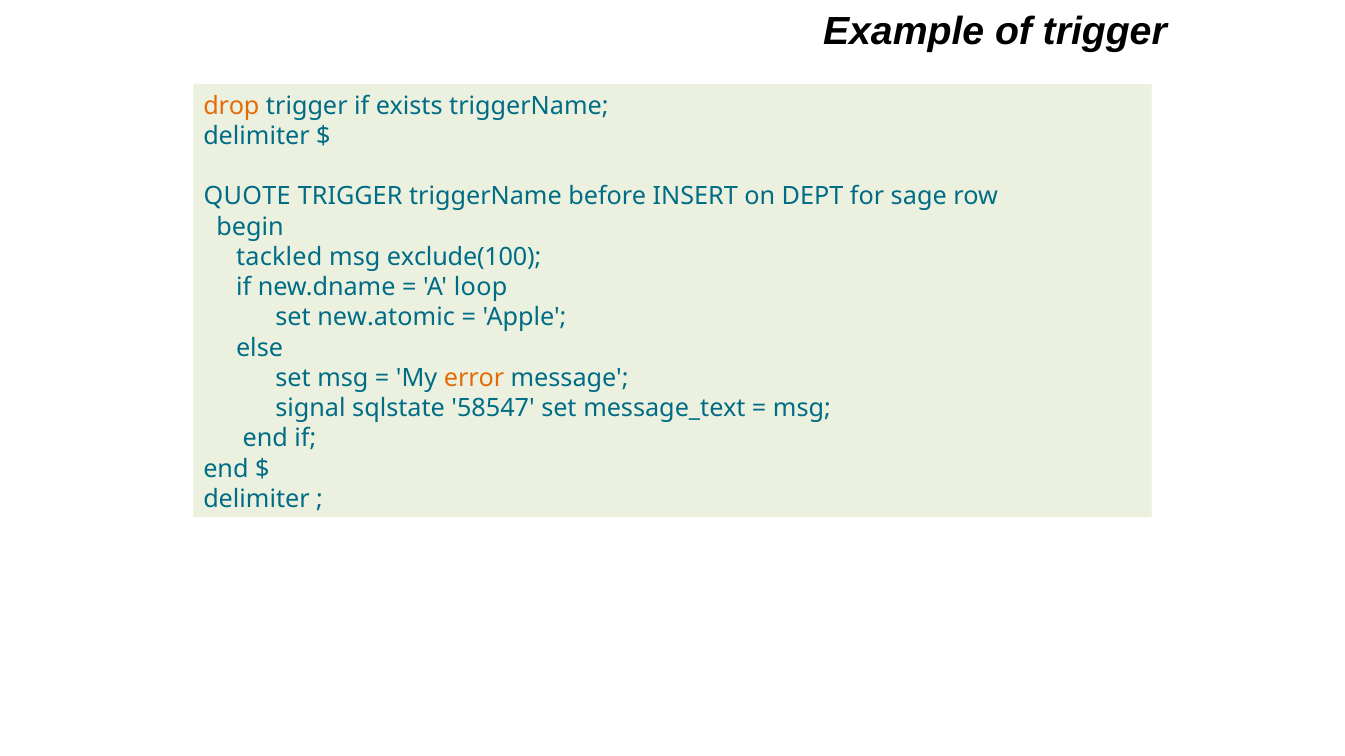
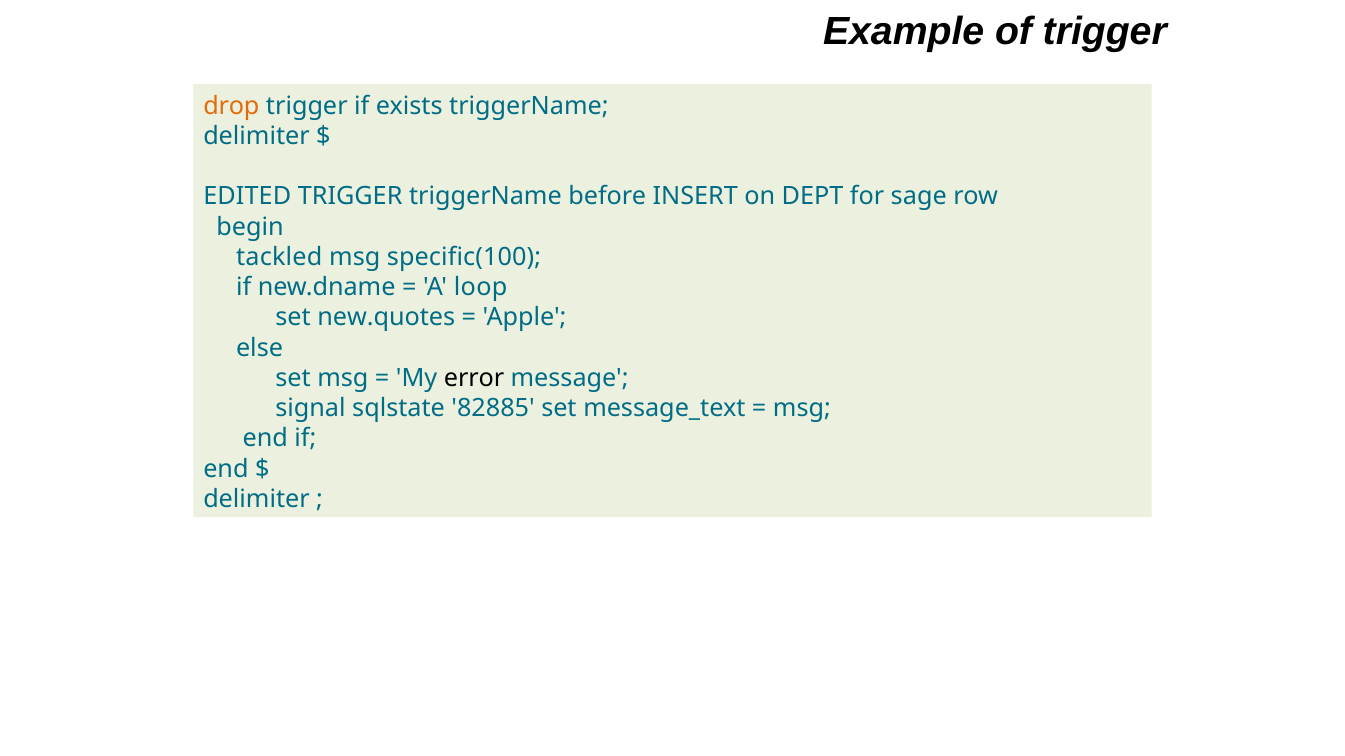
QUOTE: QUOTE -> EDITED
exclude(100: exclude(100 -> specific(100
new.atomic: new.atomic -> new.quotes
error colour: orange -> black
58547: 58547 -> 82885
